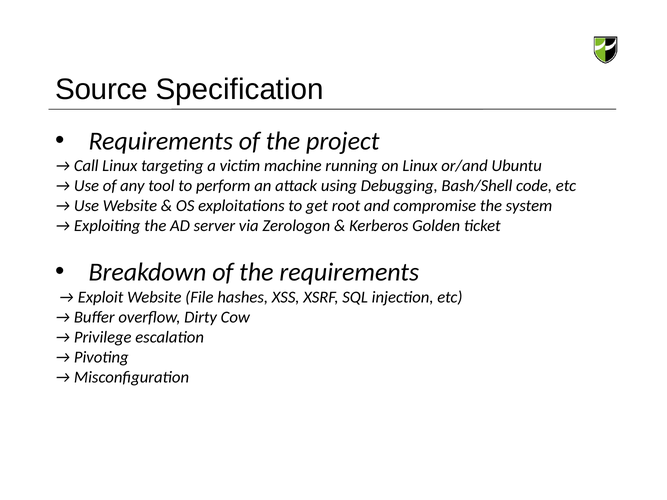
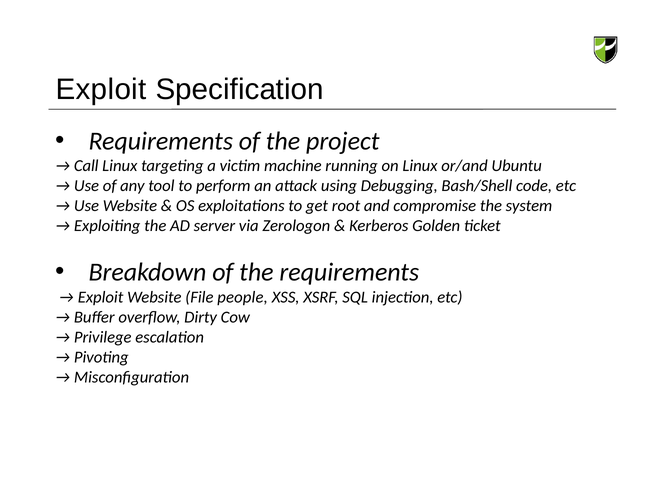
Source at (101, 89): Source -> Exploit
hashes: hashes -> people
